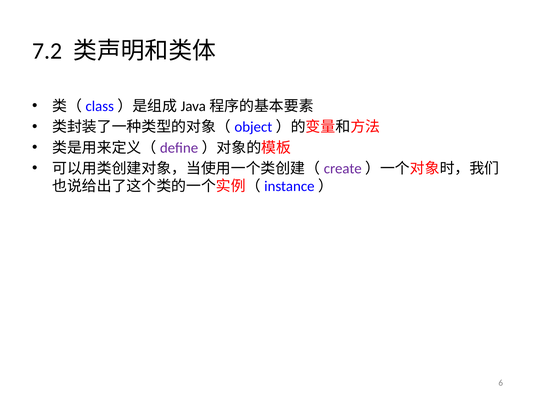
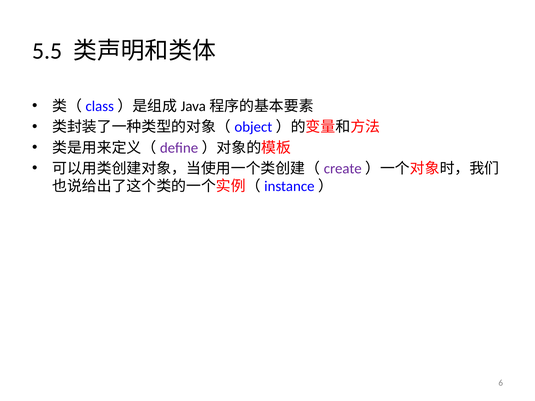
7.2: 7.2 -> 5.5
